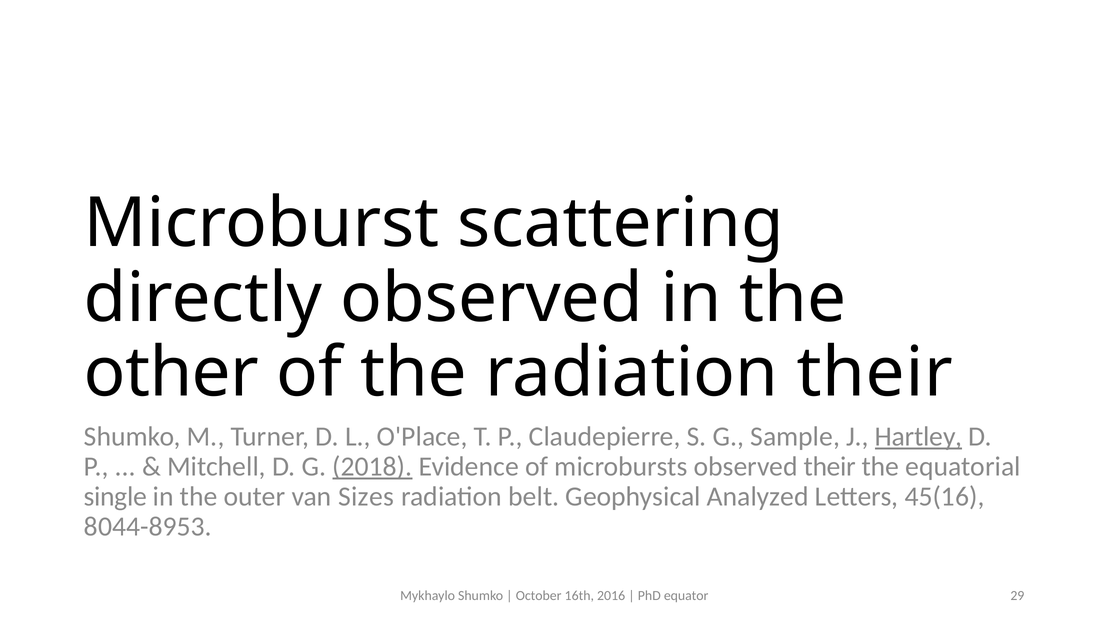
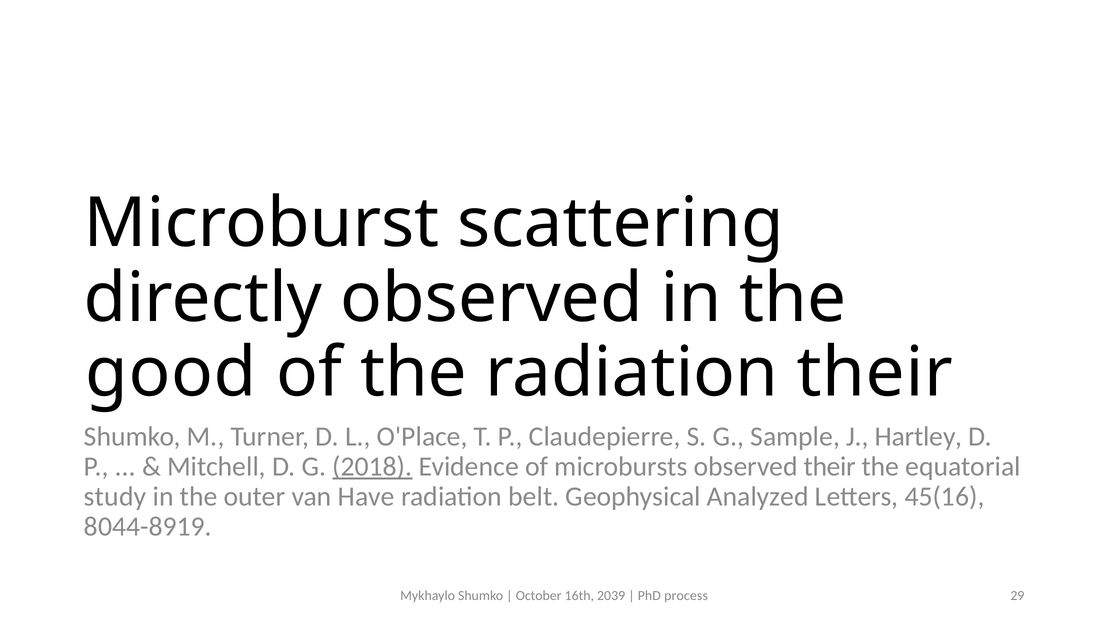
other: other -> good
Hartley underline: present -> none
single: single -> study
Sizes: Sizes -> Have
8044-8953: 8044-8953 -> 8044-8919
2016: 2016 -> 2039
equator: equator -> process
